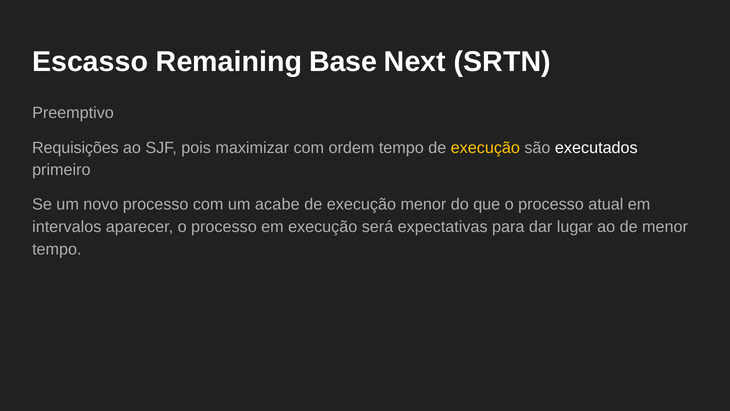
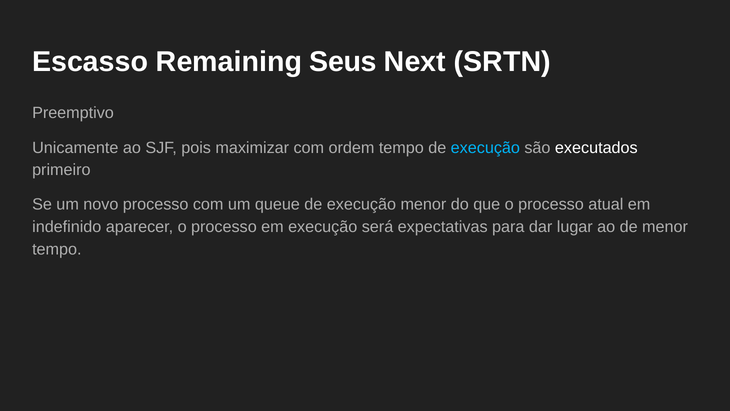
Base: Base -> Seus
Requisições: Requisições -> Unicamente
execução at (485, 148) colour: yellow -> light blue
acabe: acabe -> queue
intervalos: intervalos -> indefinido
